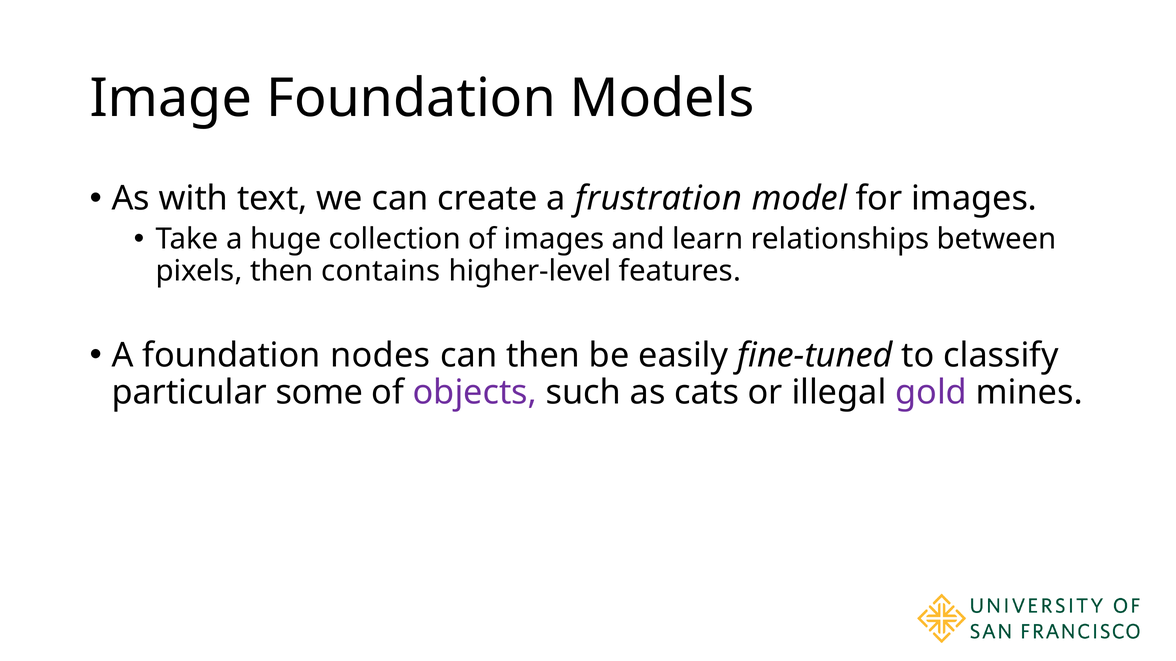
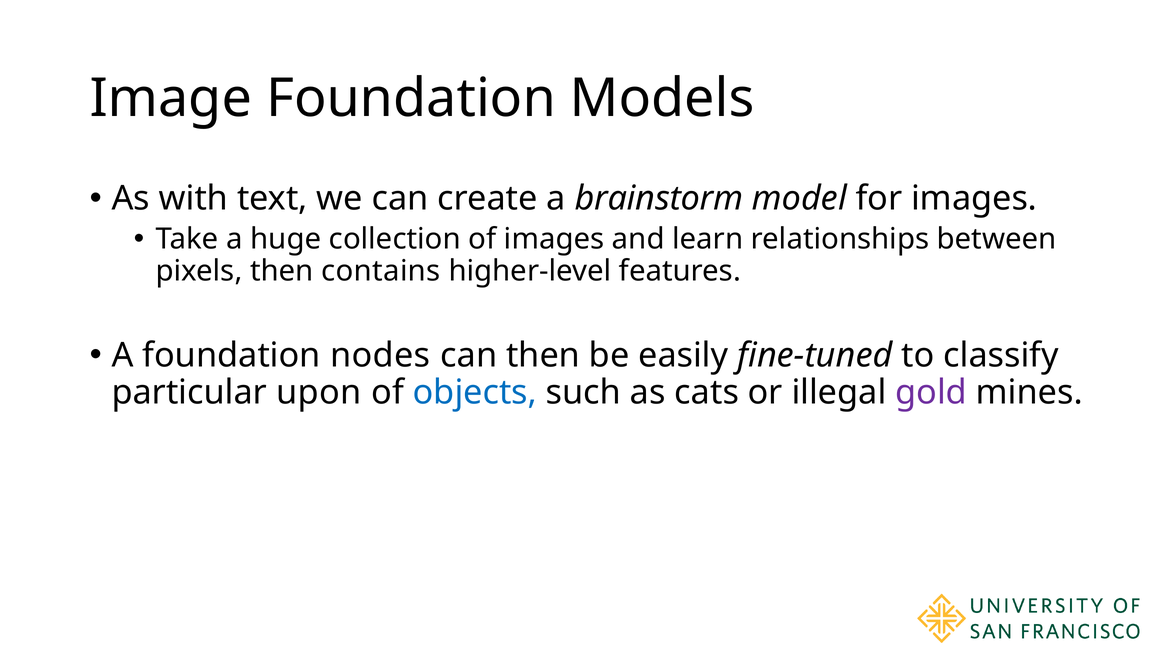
frustration: frustration -> brainstorm
some: some -> upon
objects colour: purple -> blue
